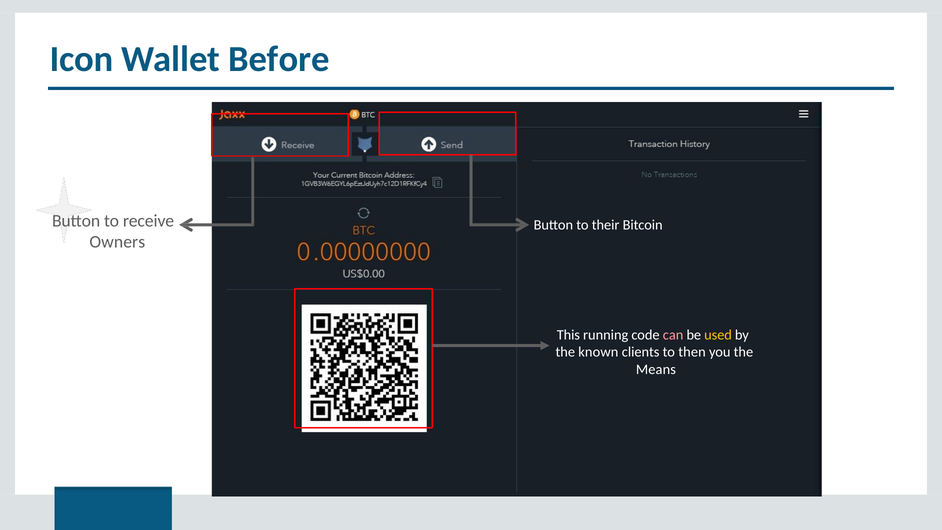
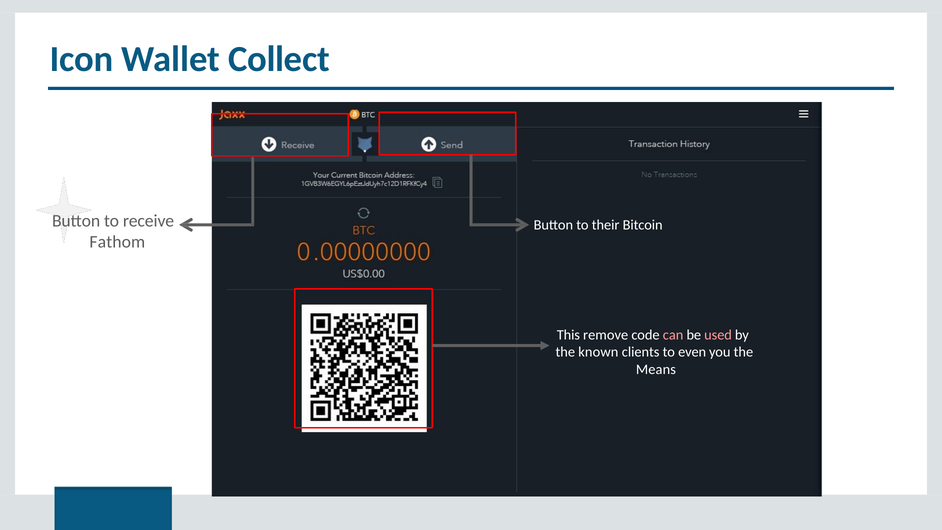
Before: Before -> Collect
Owners: Owners -> Fathom
running: running -> remove
used colour: yellow -> pink
then: then -> even
